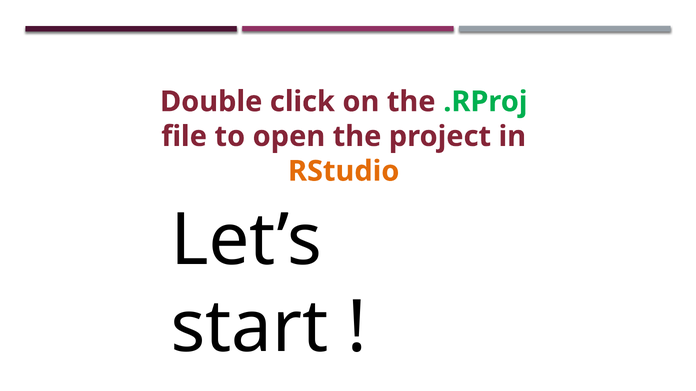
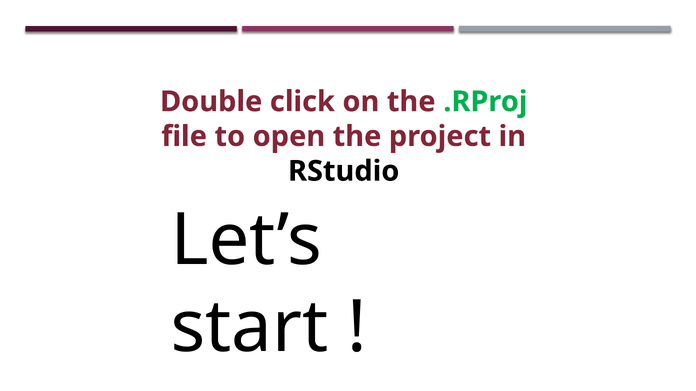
RStudio colour: orange -> black
